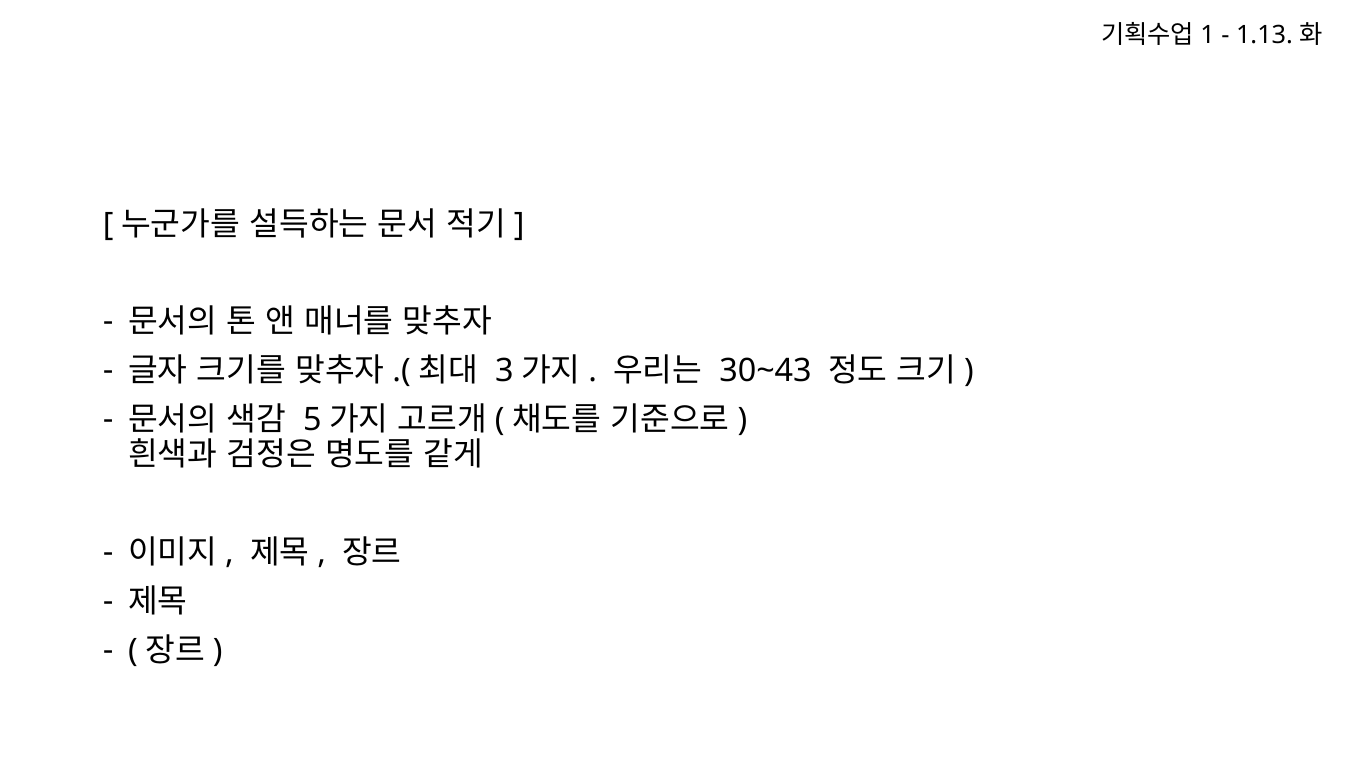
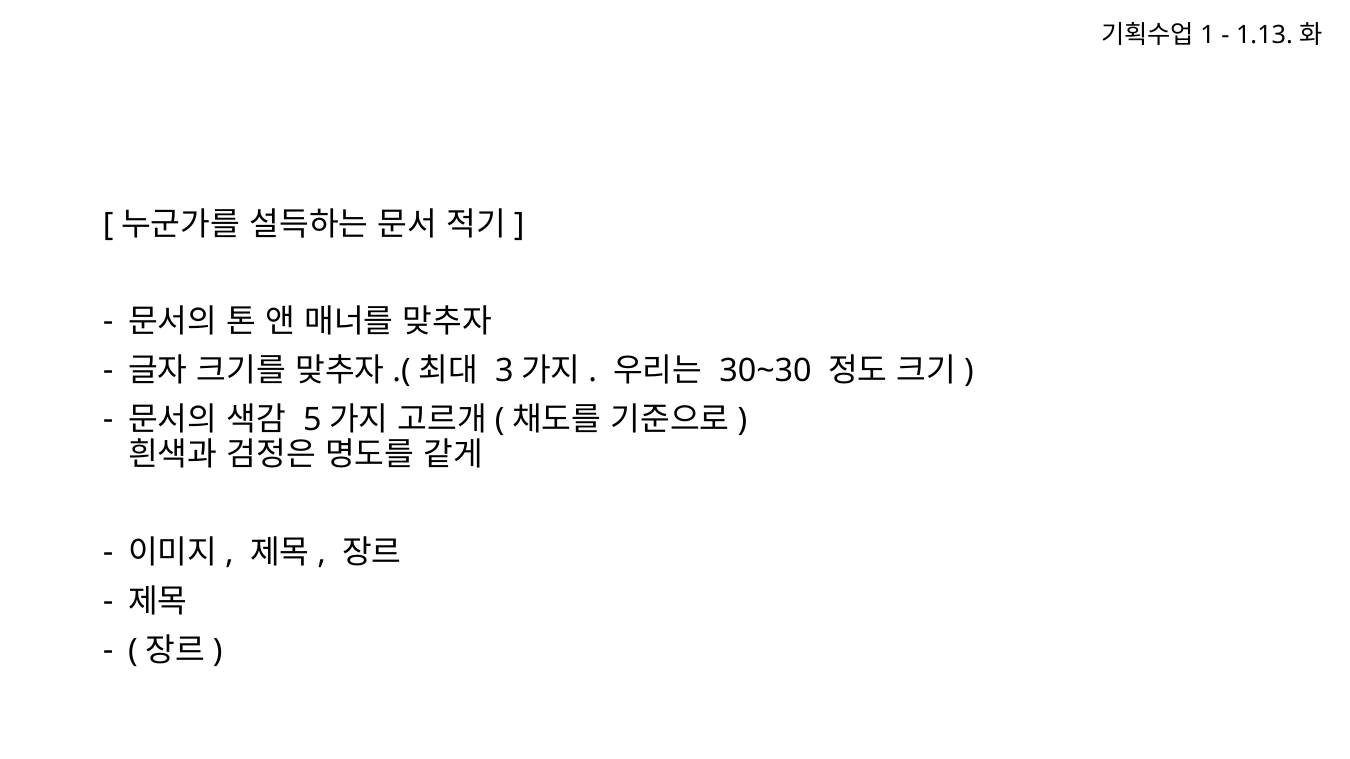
30~43: 30~43 -> 30~30
